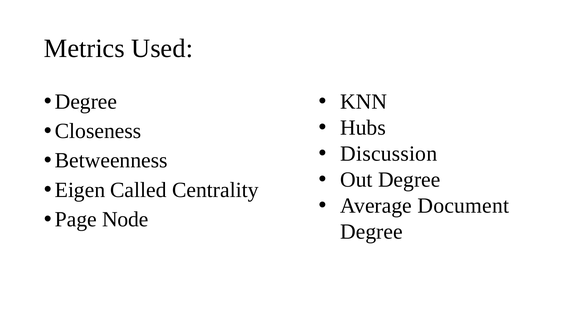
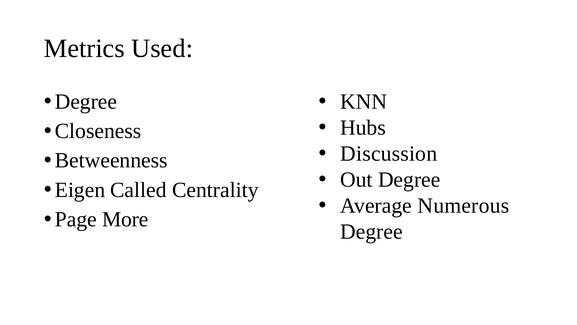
Document: Document -> Numerous
Node: Node -> More
